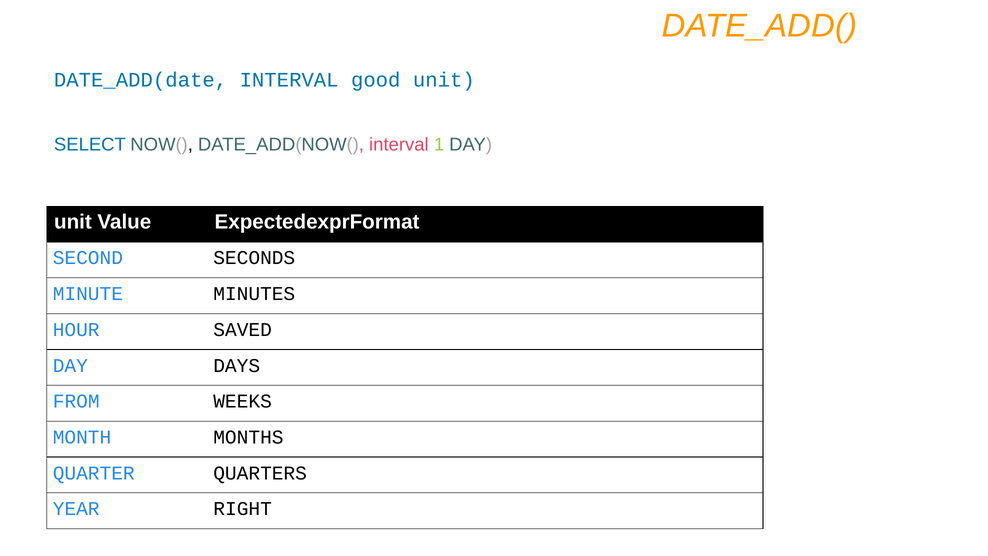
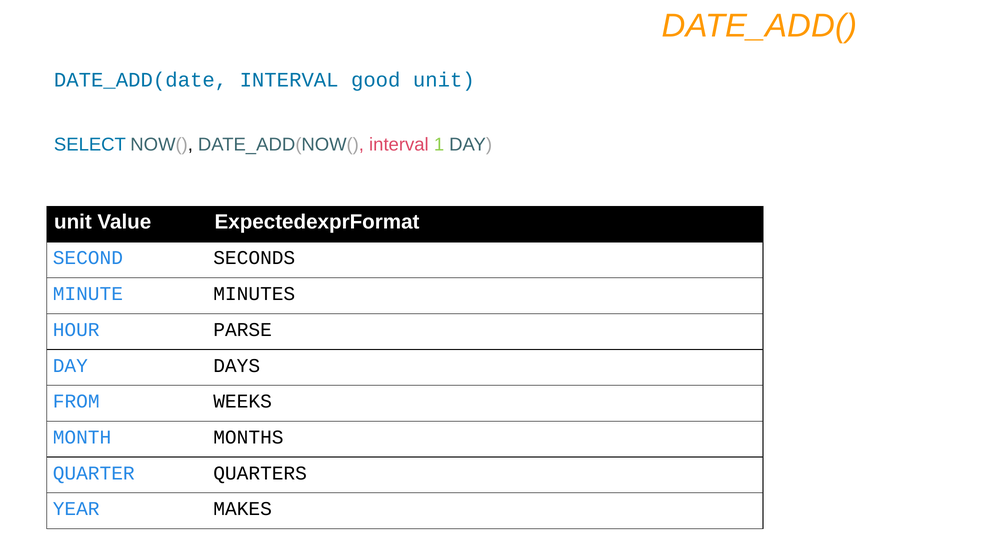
SAVED: SAVED -> PARSE
RIGHT: RIGHT -> MAKES
